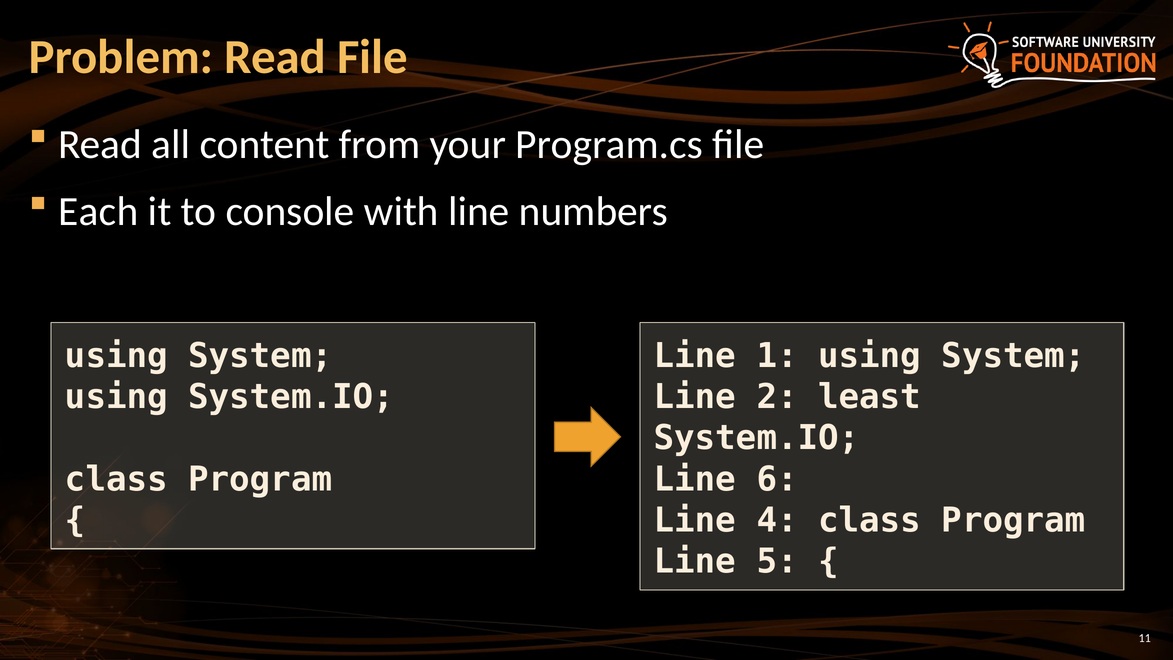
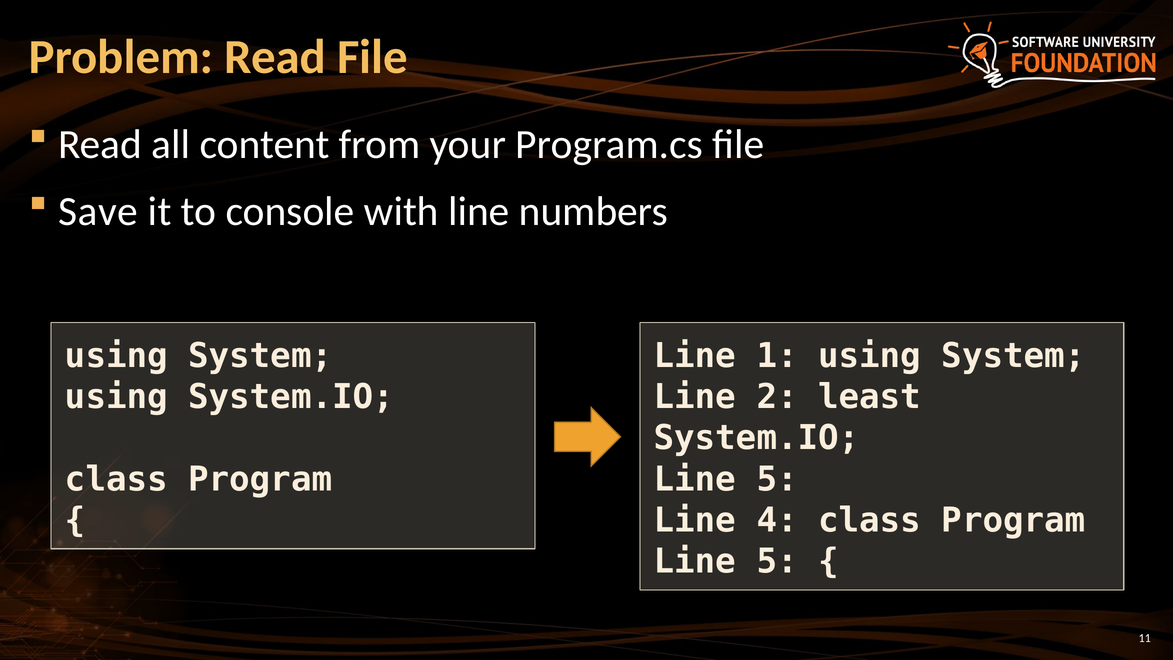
Each: Each -> Save
6 at (777, 479): 6 -> 5
